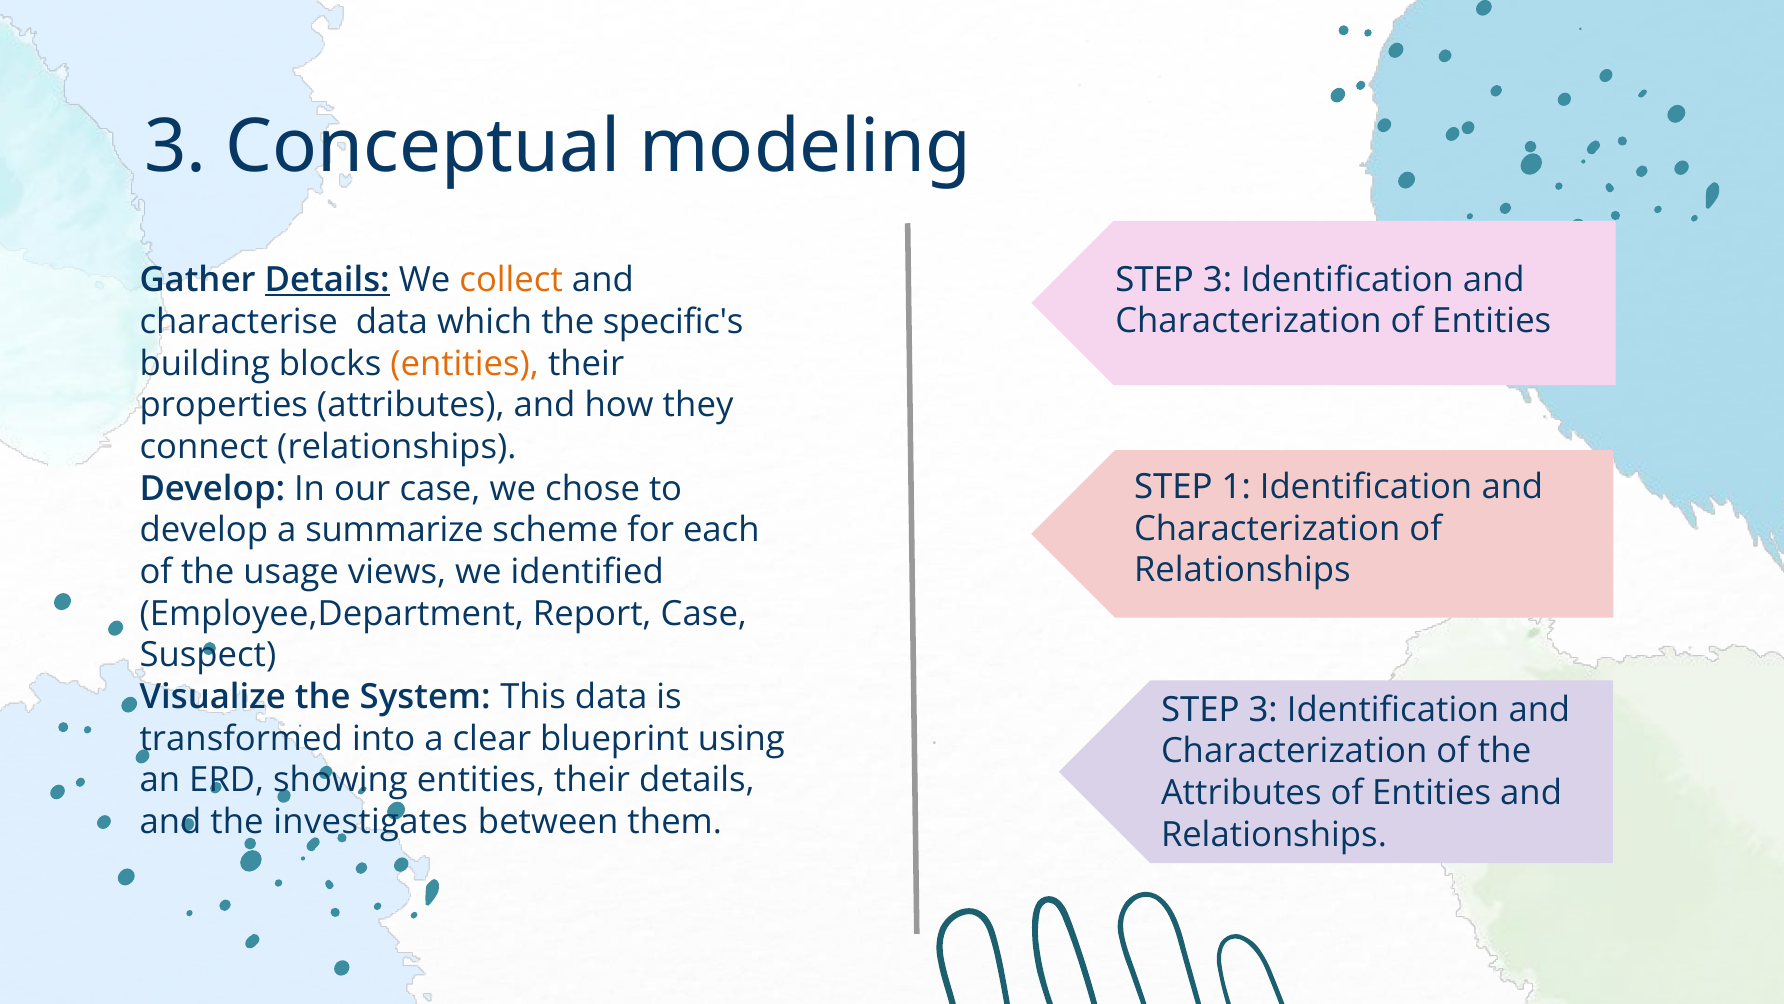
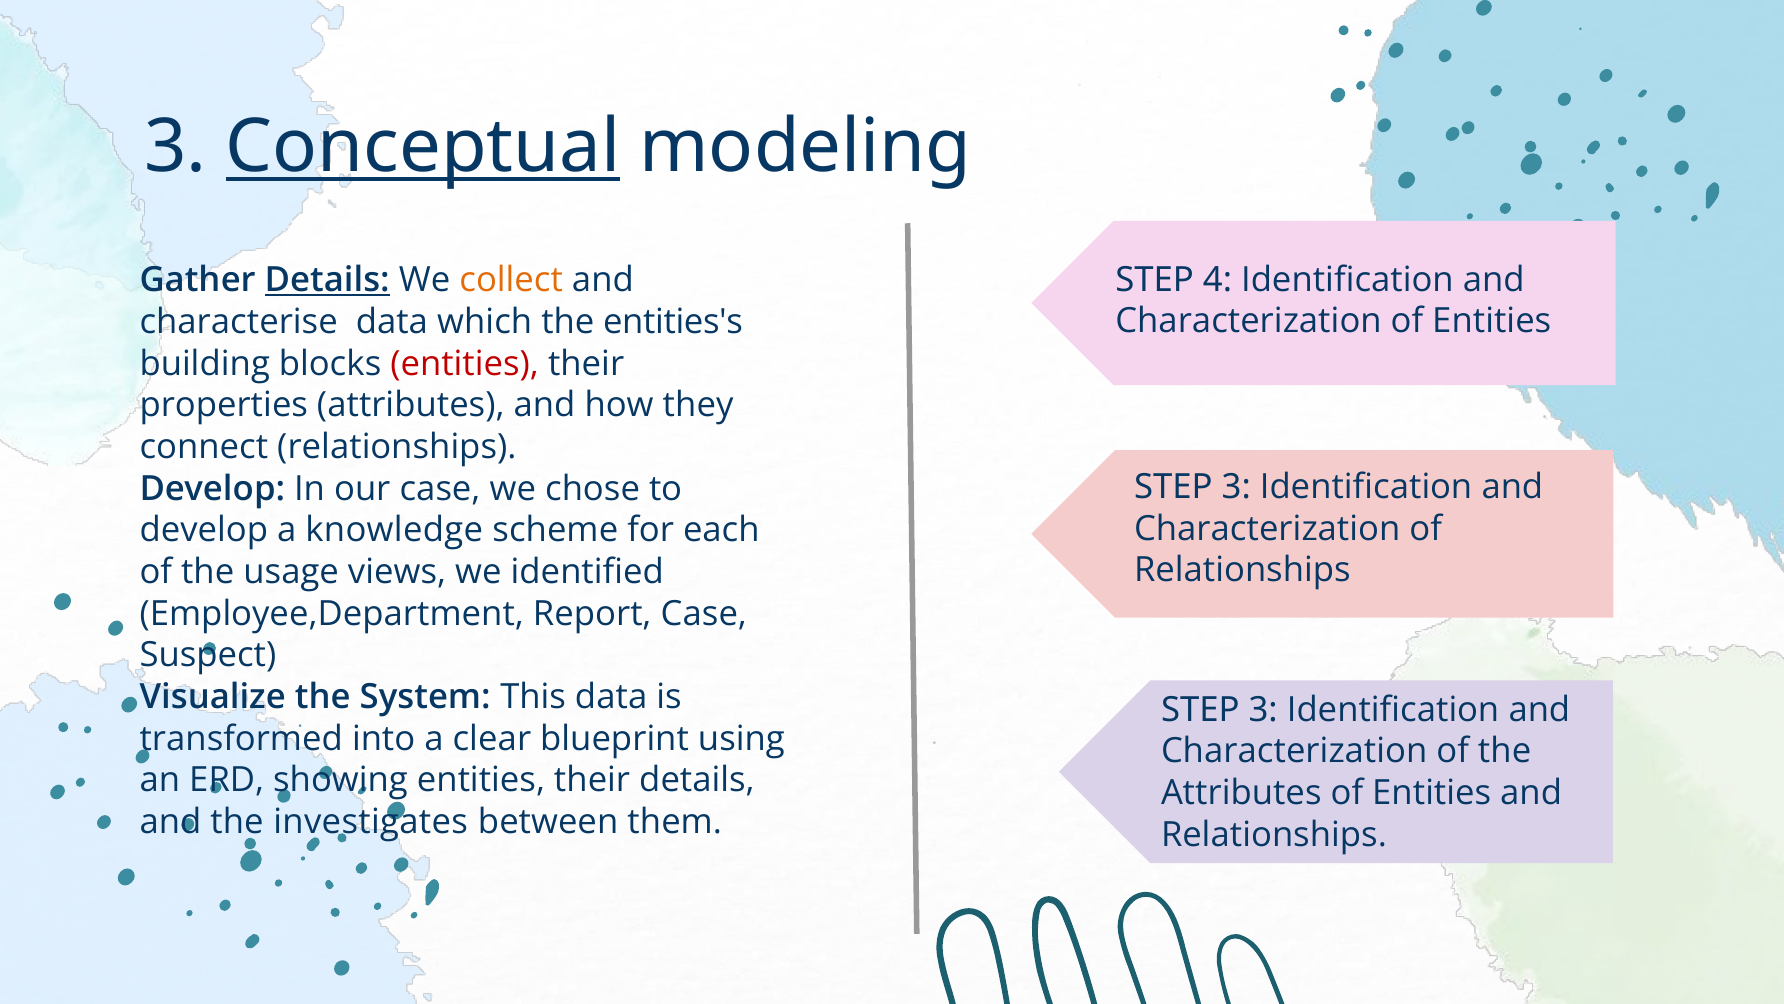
Conceptual underline: none -> present
3 at (1218, 279): 3 -> 4
specific's: specific's -> entities's
entities at (465, 363) colour: orange -> red
1 at (1236, 487): 1 -> 3
summarize: summarize -> knowledge
